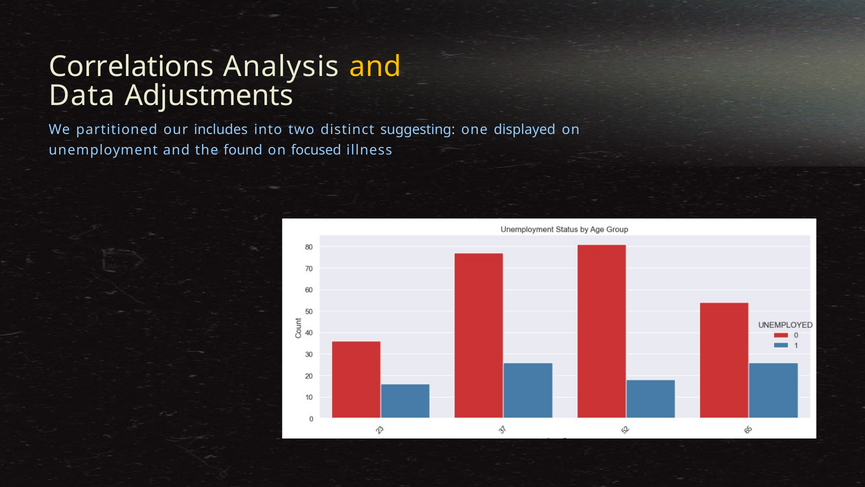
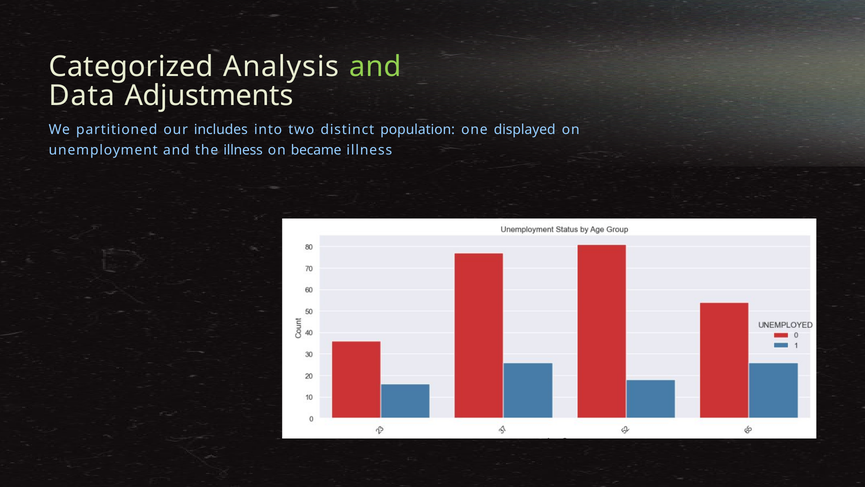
Correlations: Correlations -> Categorized
and at (375, 67) colour: yellow -> light green
suggesting: suggesting -> population
the found: found -> illness
focused: focused -> became
